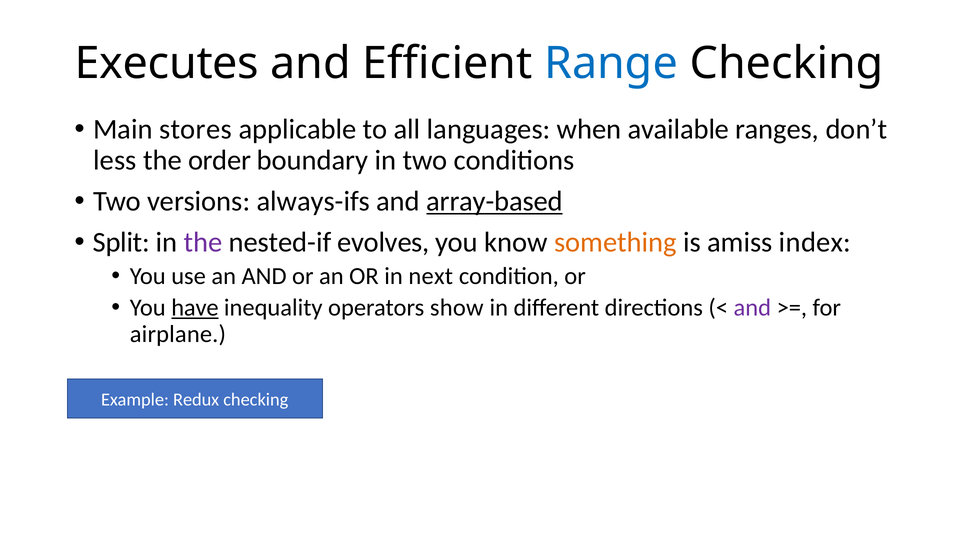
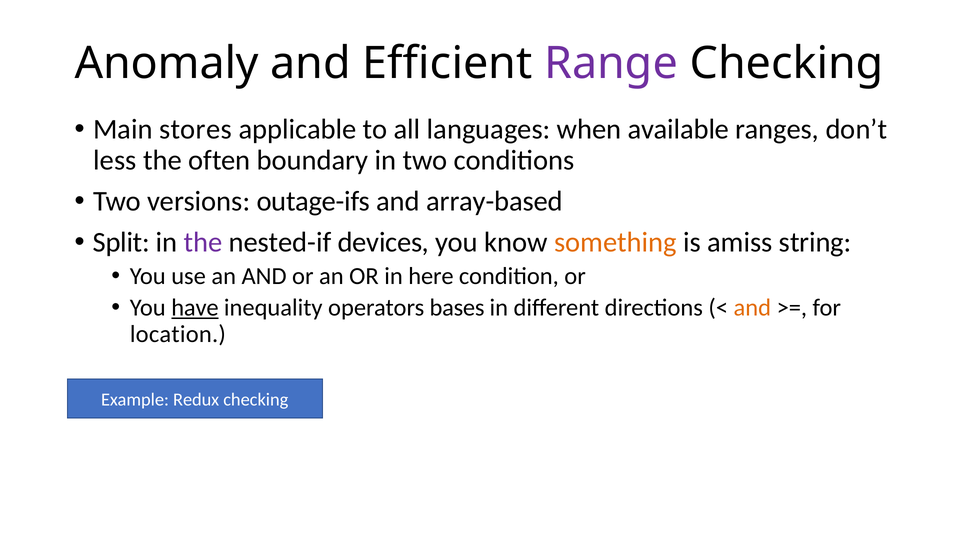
Executes: Executes -> Anomaly
Range colour: blue -> purple
order: order -> often
always-ifs: always-ifs -> outage-ifs
array-based underline: present -> none
evolves: evolves -> devices
index: index -> string
next: next -> here
show: show -> bases
and at (752, 308) colour: purple -> orange
airplane: airplane -> location
